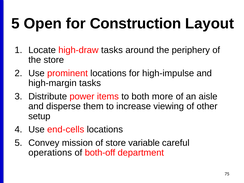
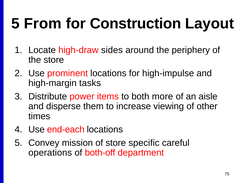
Open: Open -> From
high-draw tasks: tasks -> sides
setup: setup -> times
end-cells: end-cells -> end-each
variable: variable -> specific
